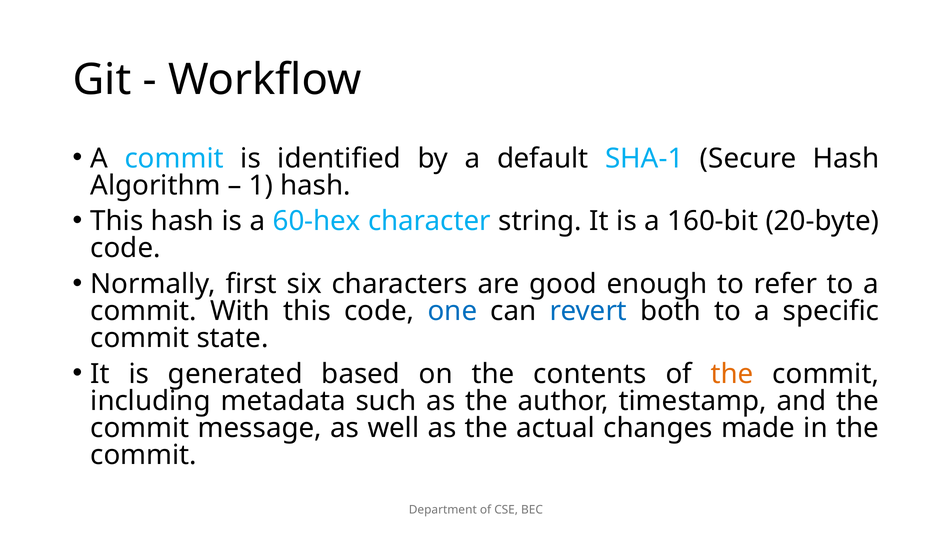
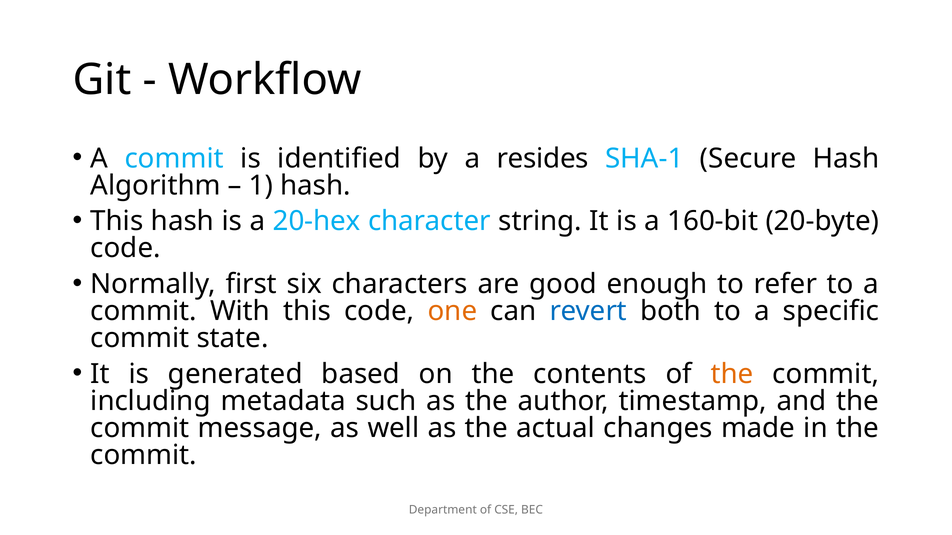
default: default -> resides
60-hex: 60-hex -> 20-hex
one colour: blue -> orange
